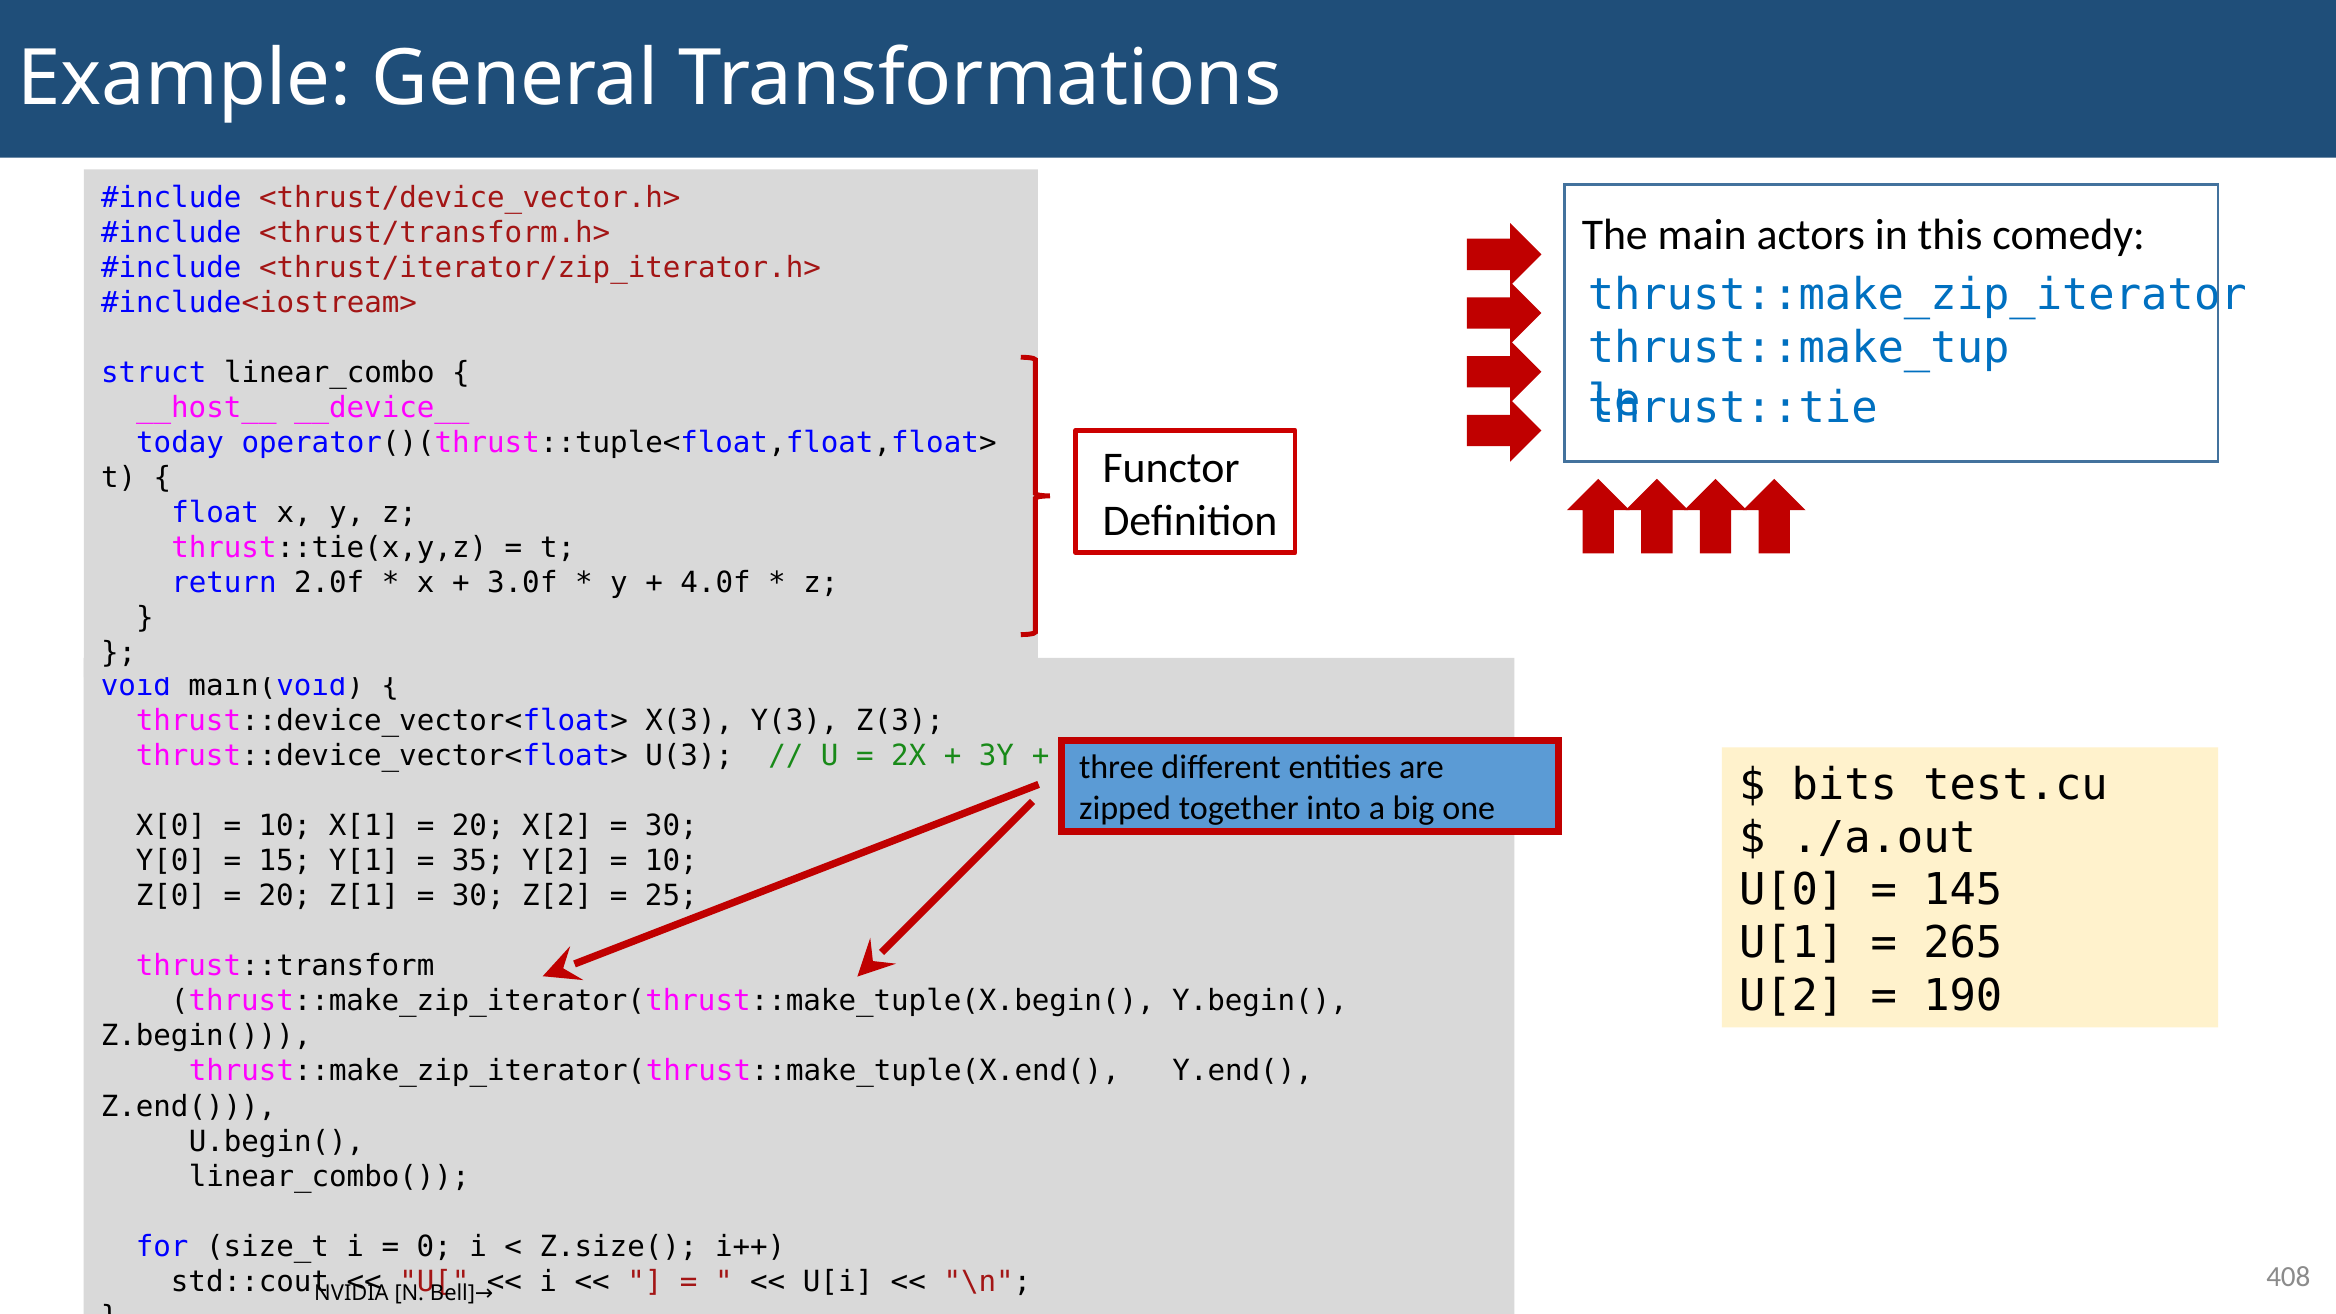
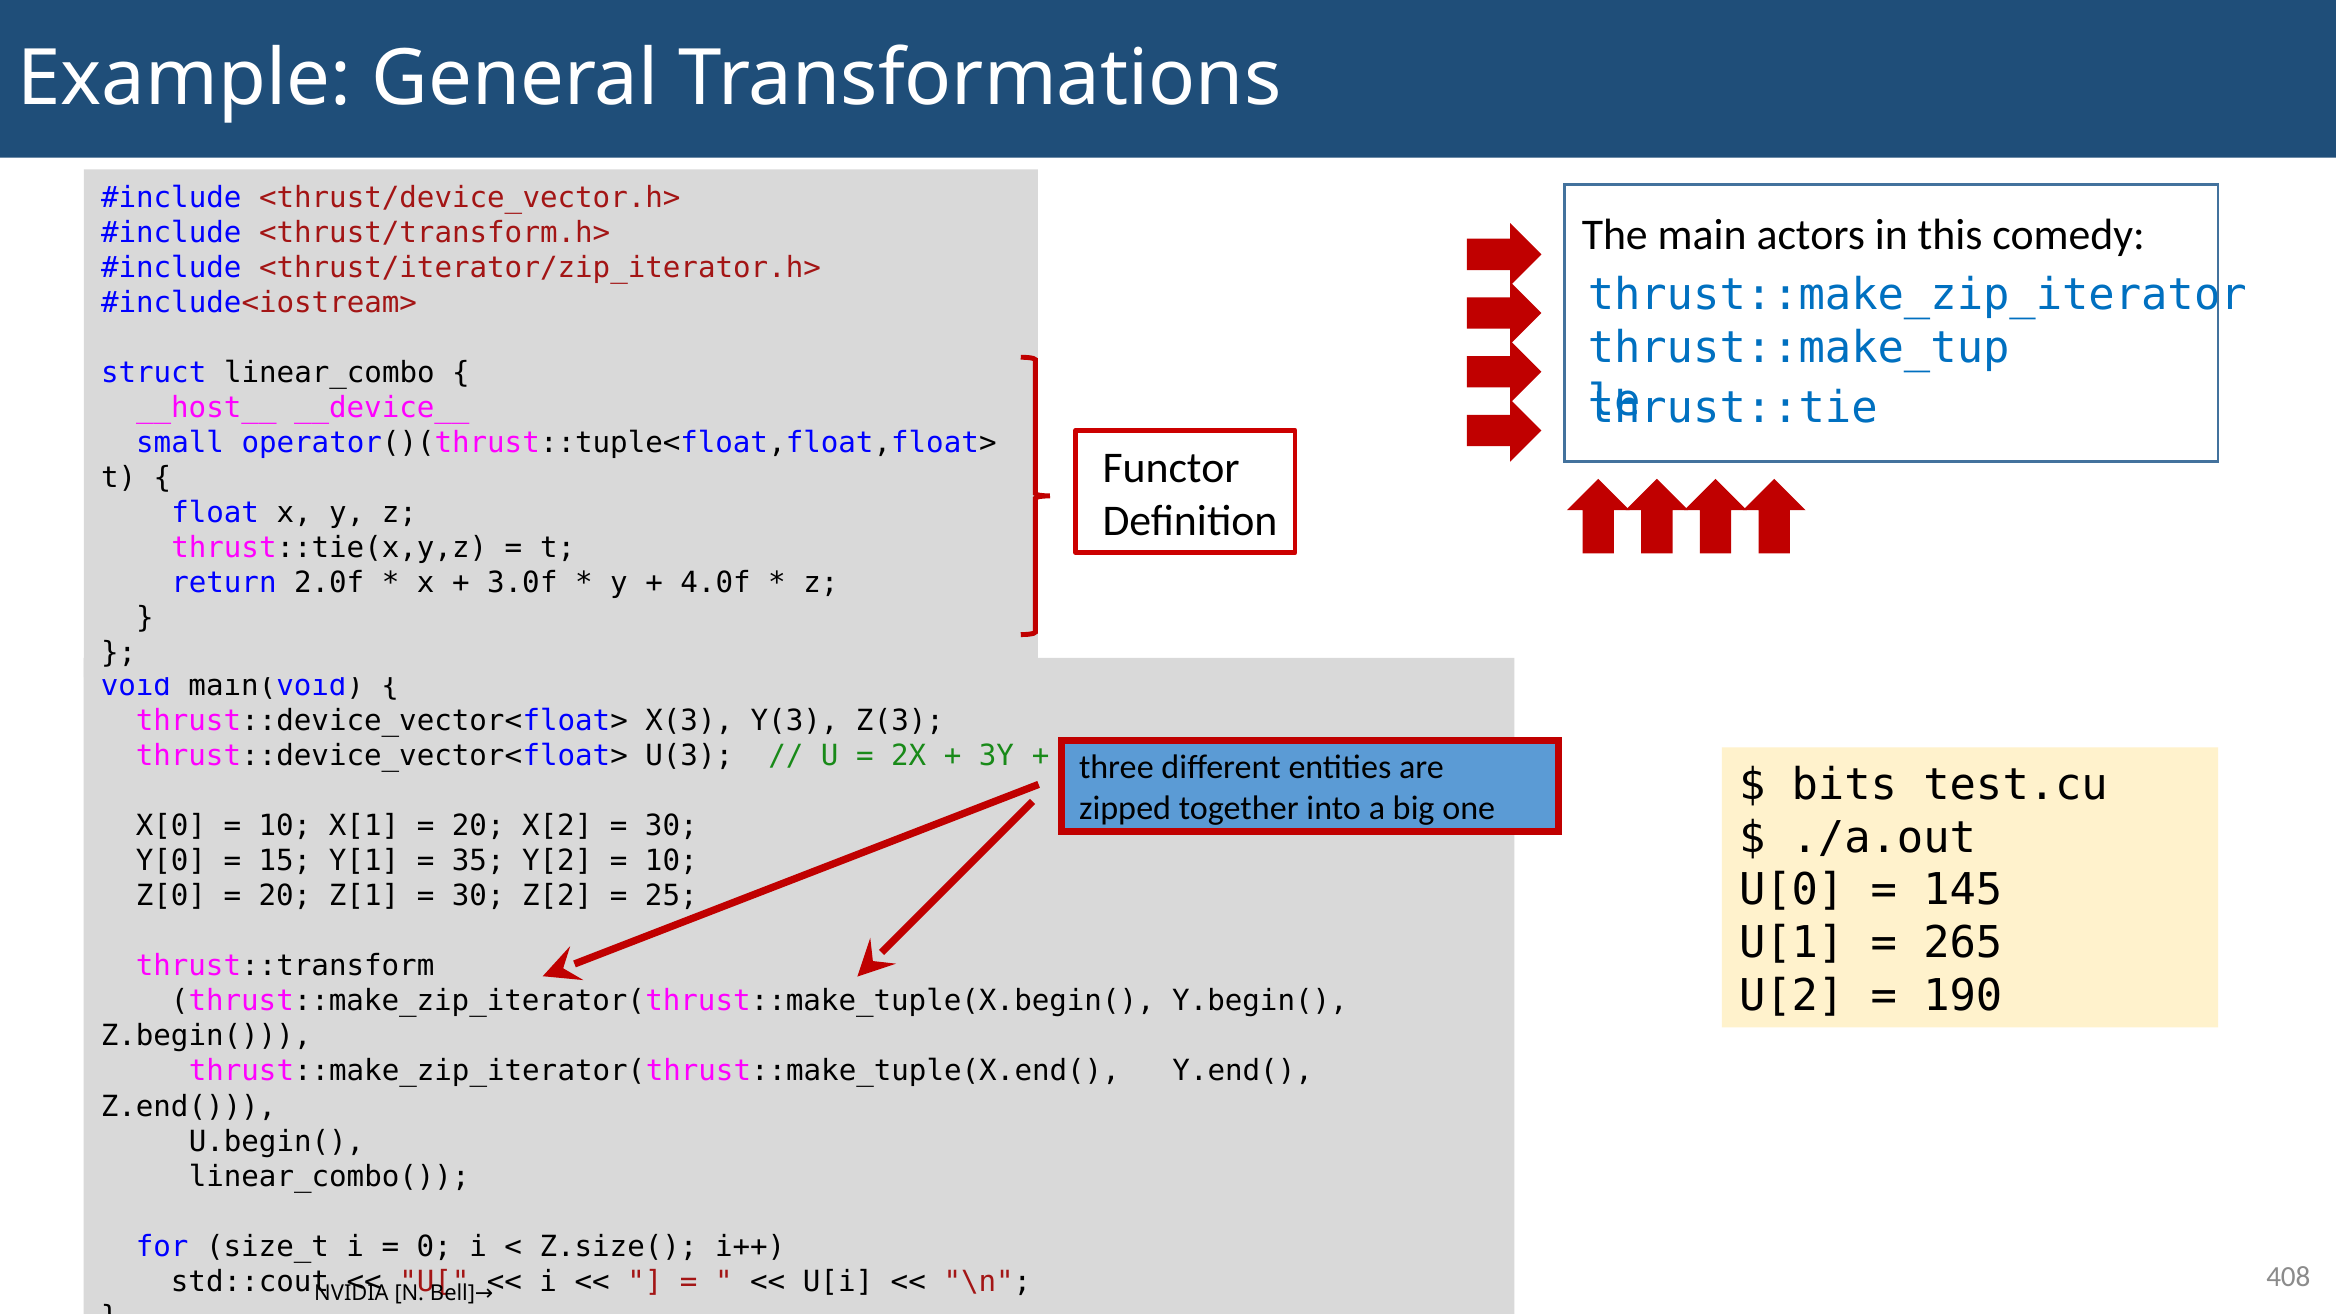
today: today -> small
